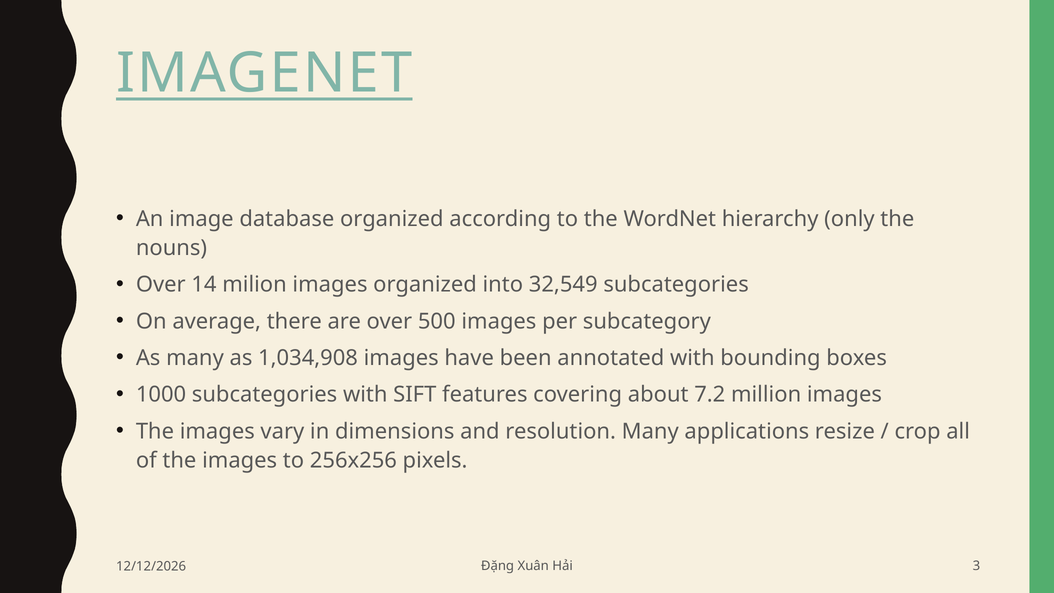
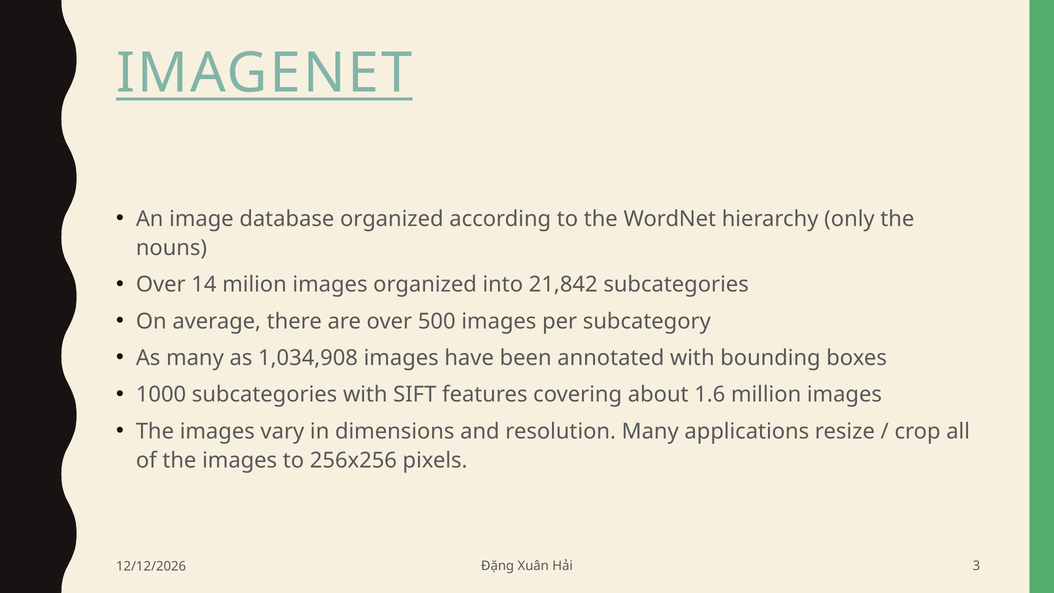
32,549: 32,549 -> 21,842
7.2: 7.2 -> 1.6
